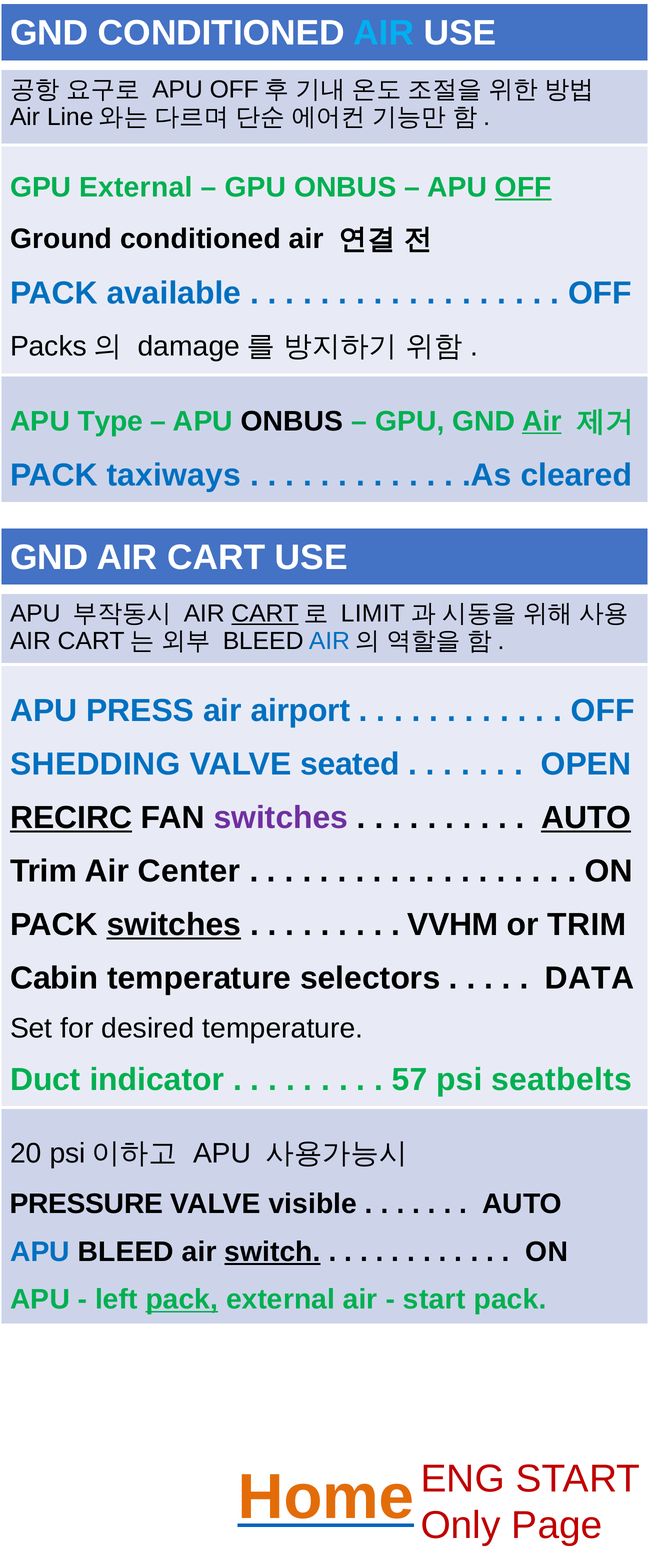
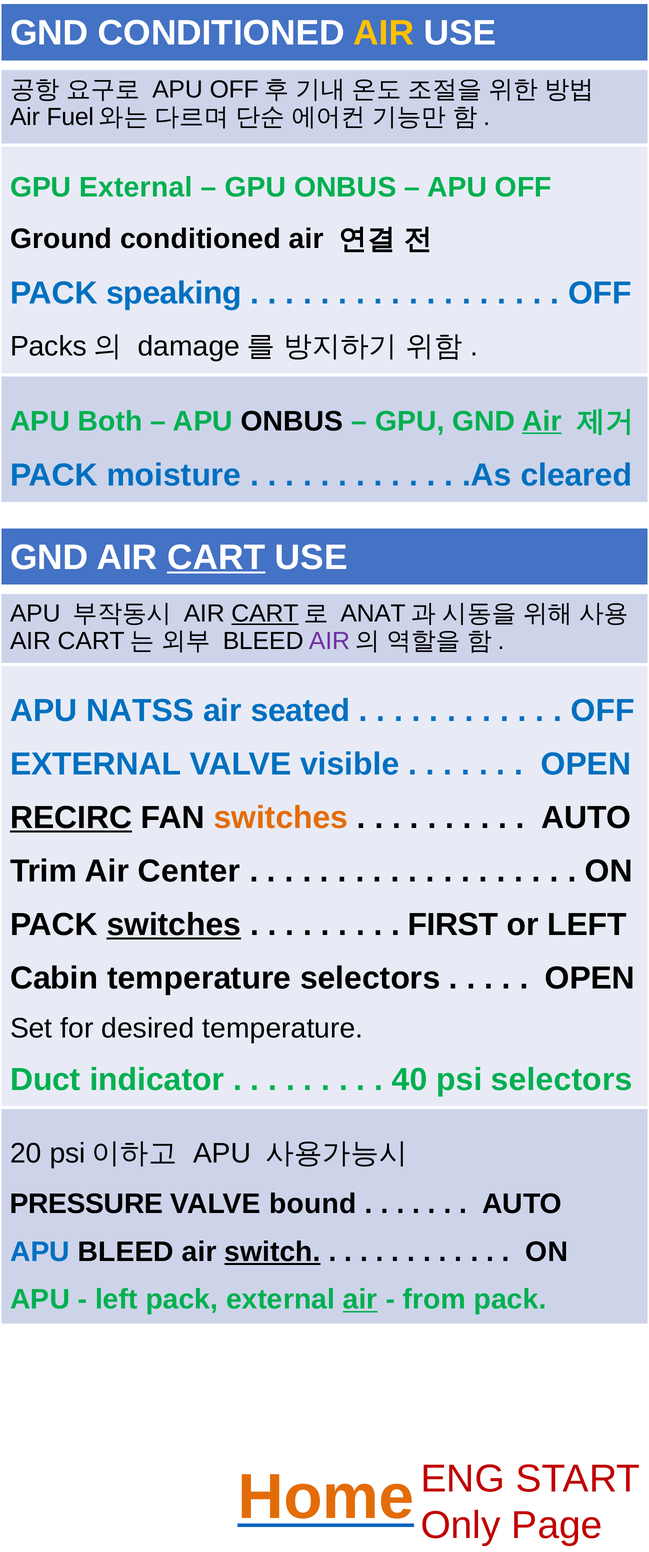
AIR at (384, 33) colour: light blue -> yellow
Line: Line -> Fuel
OFF at (523, 187) underline: present -> none
available: available -> speaking
Type: Type -> Both
taxiways: taxiways -> moisture
CART at (216, 558) underline: none -> present
LIMIT: LIMIT -> ANAT
AIR at (329, 641) colour: blue -> purple
PRESS: PRESS -> NATSS
airport: airport -> seated
SHEDDING at (95, 765): SHEDDING -> EXTERNAL
seated: seated -> visible
switches at (281, 818) colour: purple -> orange
AUTO at (586, 818) underline: present -> none
VVHM: VVHM -> FIRST
or TRIM: TRIM -> LEFT
DATA at (590, 979): DATA -> OPEN
57: 57 -> 40
psi seatbelts: seatbelts -> selectors
visible: visible -> bound
pack at (182, 1300) underline: present -> none
air at (360, 1300) underline: none -> present
start at (434, 1300): start -> from
